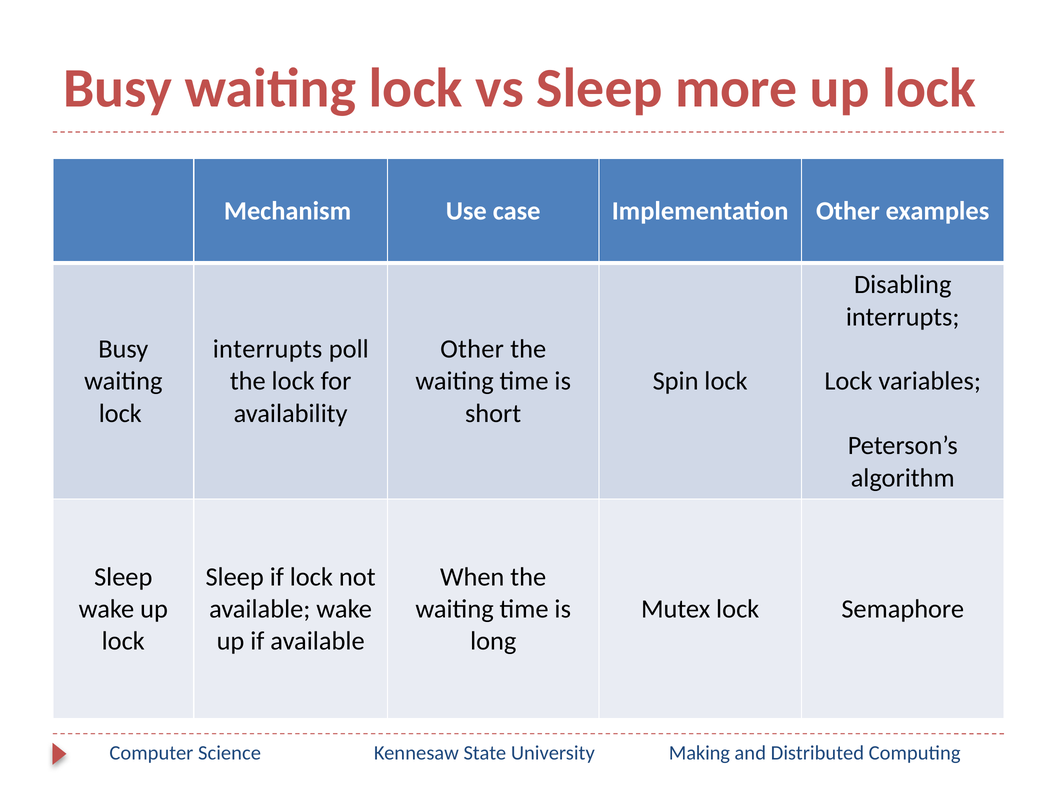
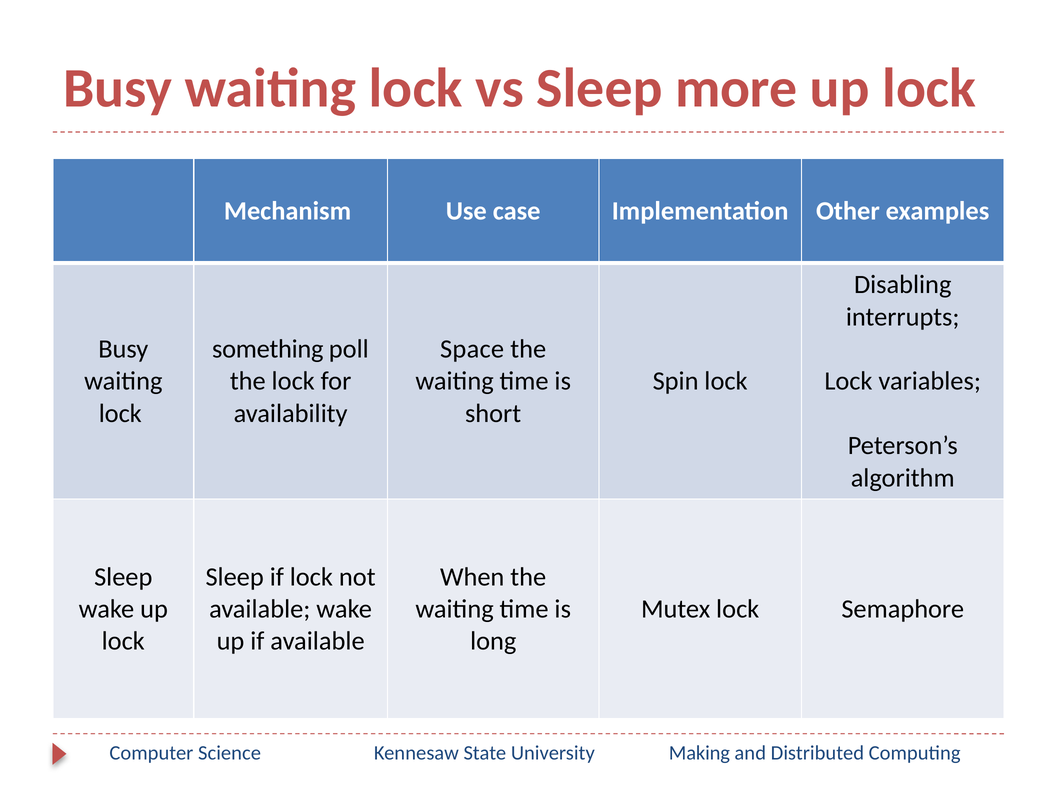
interrupts at (268, 349): interrupts -> something
Other at (472, 349): Other -> Space
